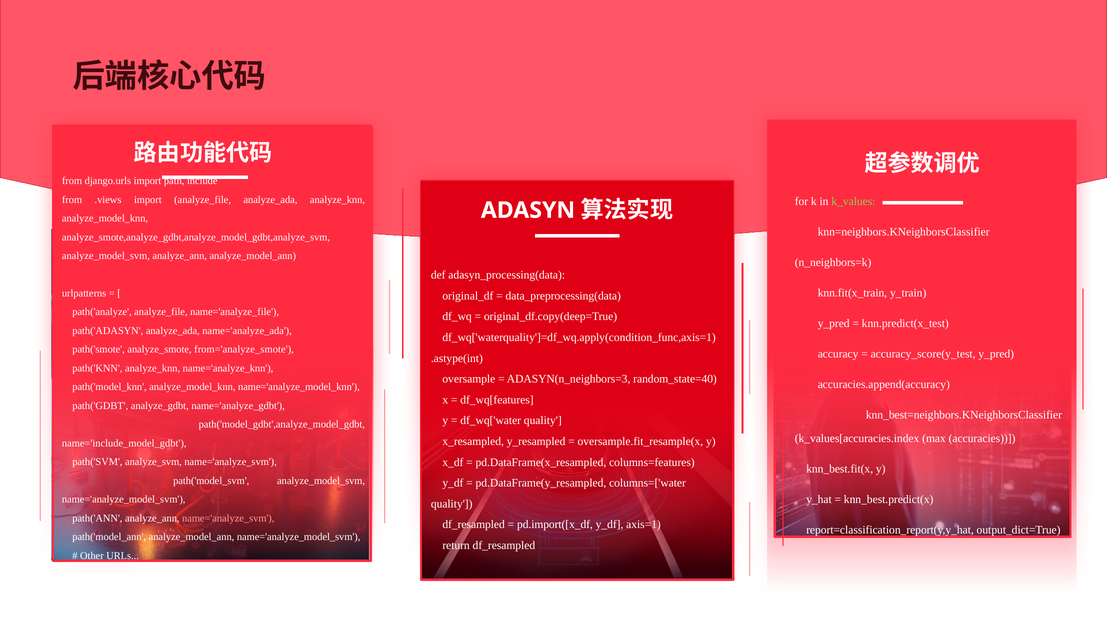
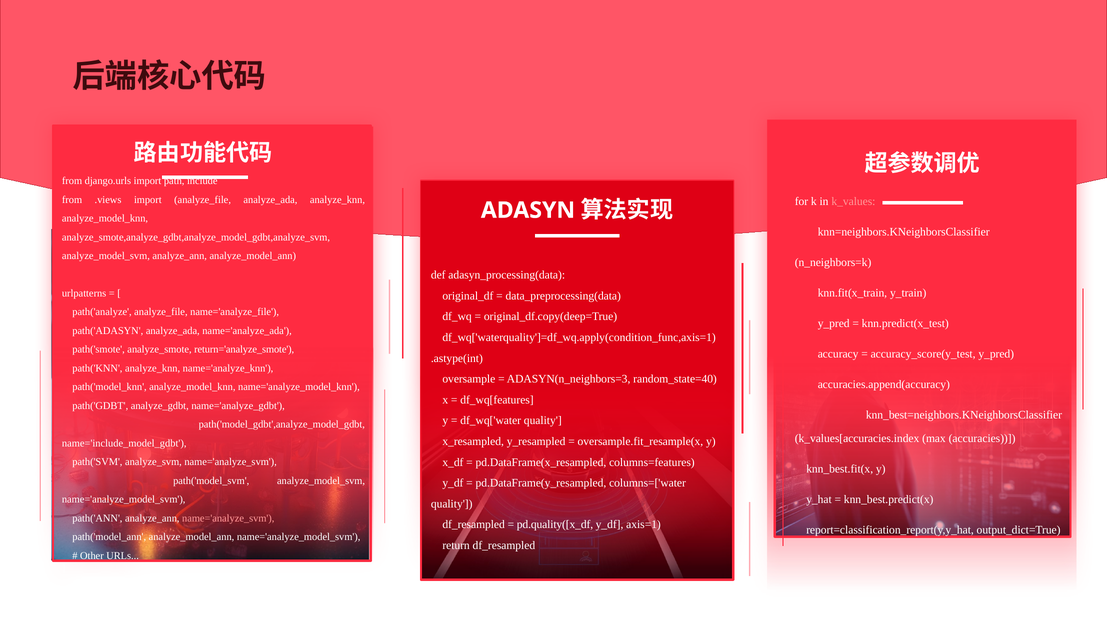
k_values colour: light green -> pink
from='analyze_smote: from='analyze_smote -> return='analyze_smote
pd.import([x_df: pd.import([x_df -> pd.quality([x_df
